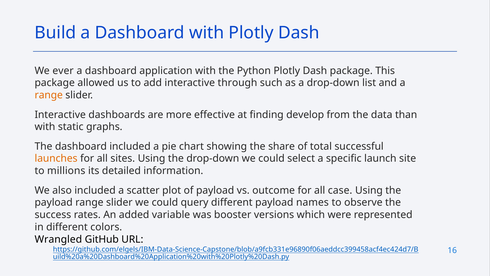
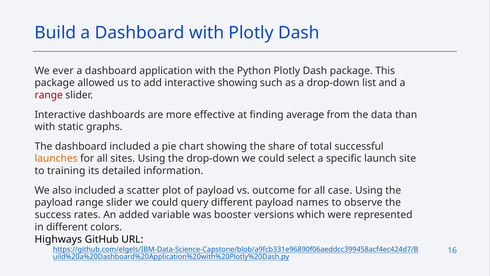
interactive through: through -> showing
range at (49, 95) colour: orange -> red
develop: develop -> average
millions: millions -> training
Wrangled: Wrangled -> Highways
